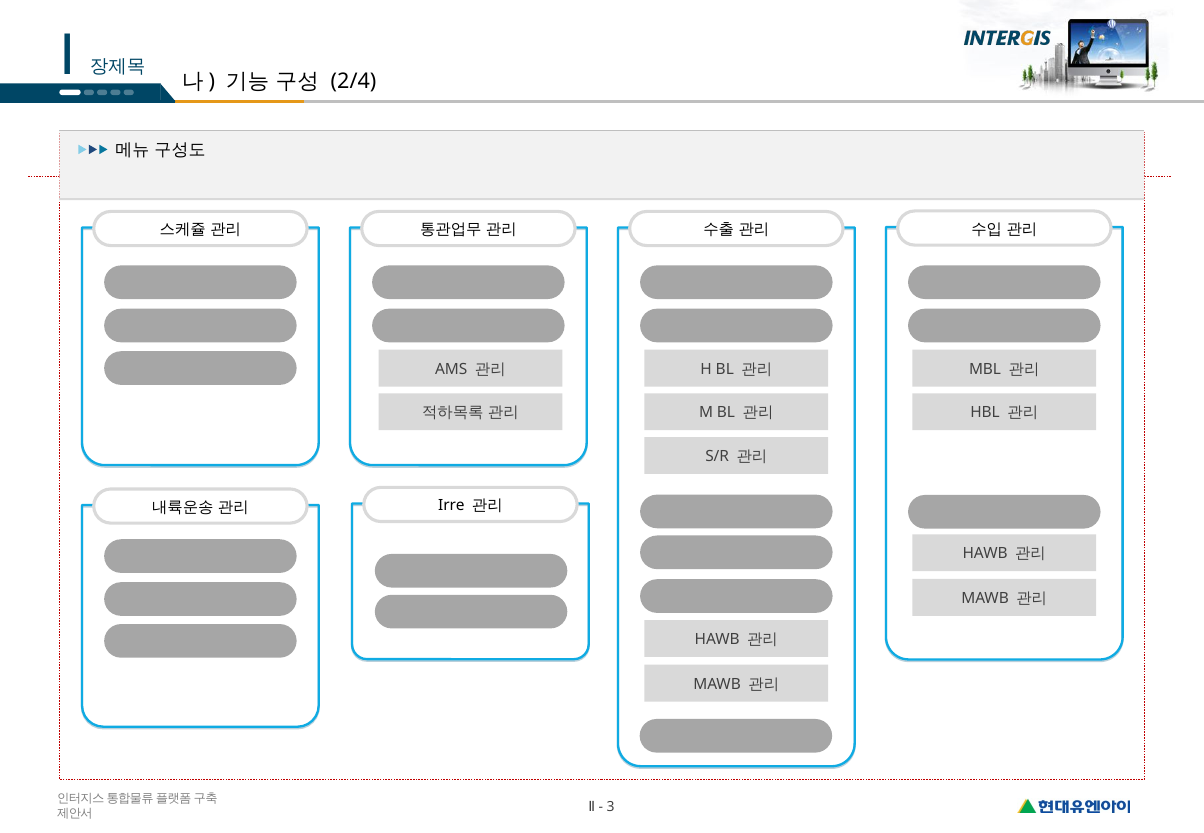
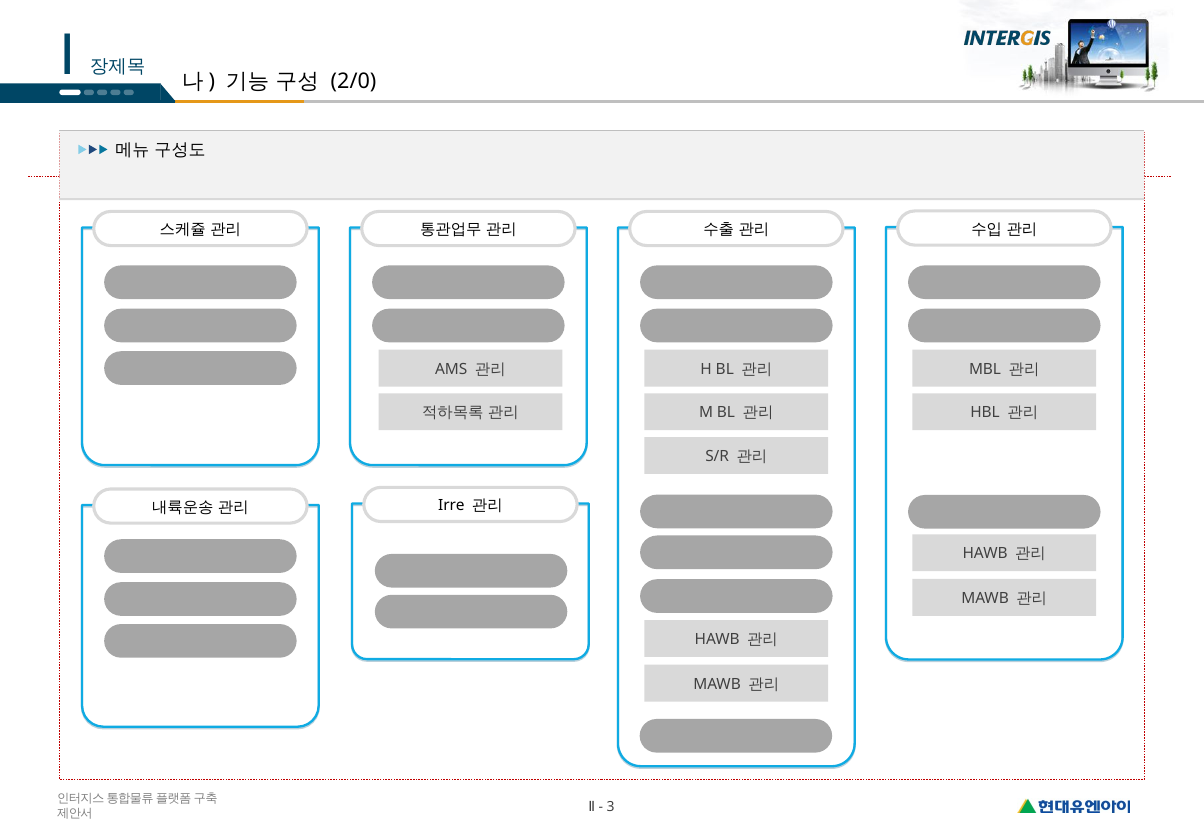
2/4: 2/4 -> 2/0
